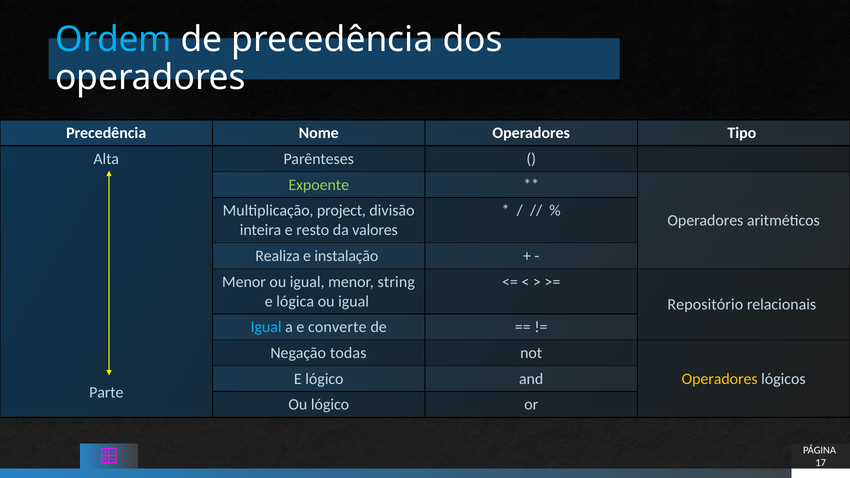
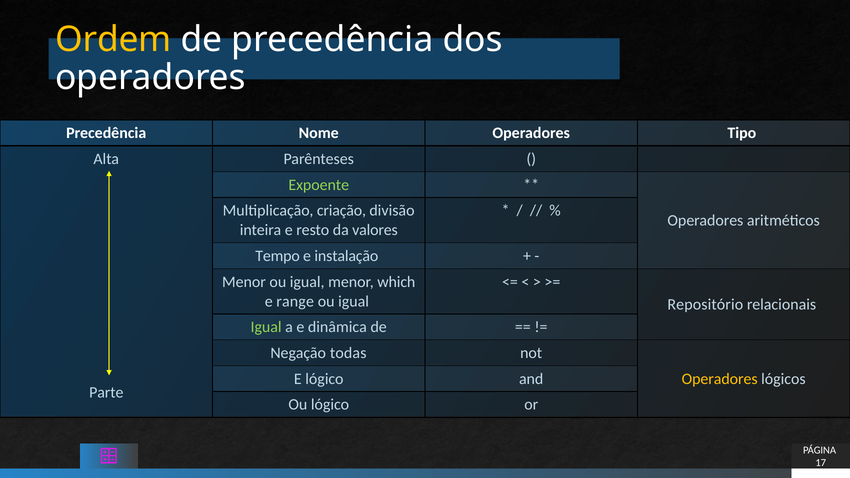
Ordem colour: light blue -> yellow
project: project -> criação
Realiza: Realiza -> Tempo
string: string -> which
lógica: lógica -> range
Igual at (266, 327) colour: light blue -> light green
converte: converte -> dinâmica
